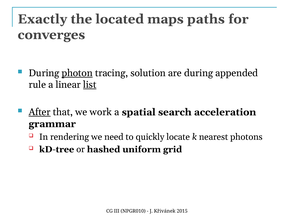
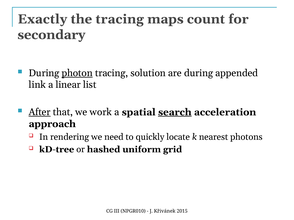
the located: located -> tracing
paths: paths -> count
converges: converges -> secondary
rule: rule -> link
list underline: present -> none
search underline: none -> present
grammar: grammar -> approach
